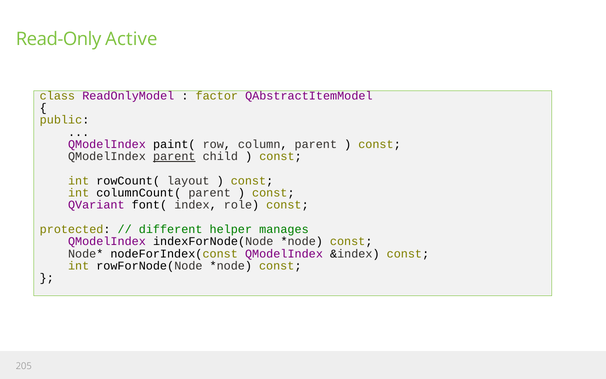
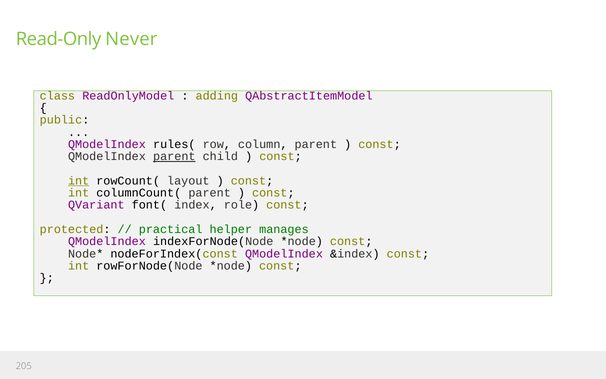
Active: Active -> Never
factor: factor -> adding
paint(: paint( -> rules(
int at (79, 181) underline: none -> present
different: different -> practical
